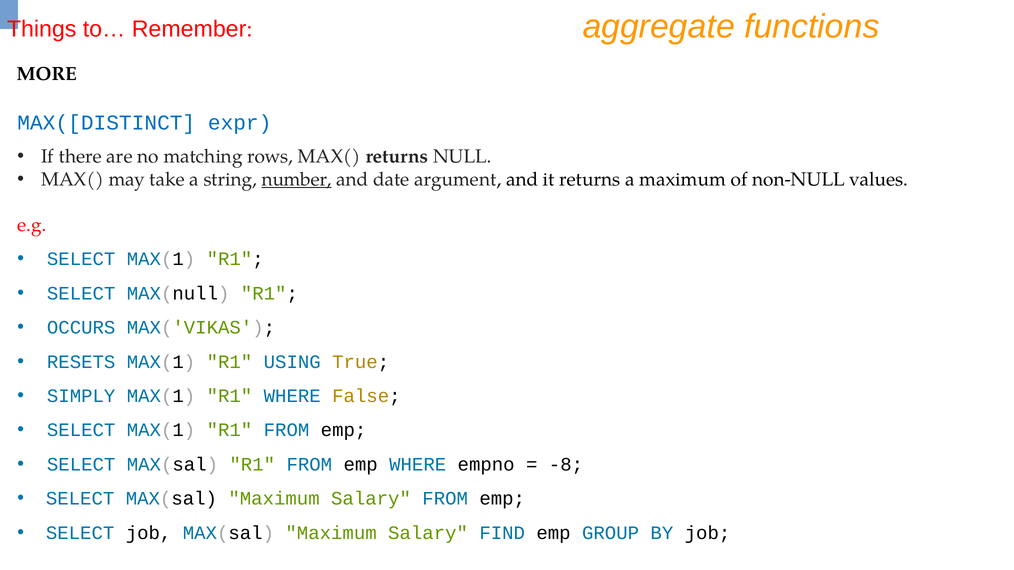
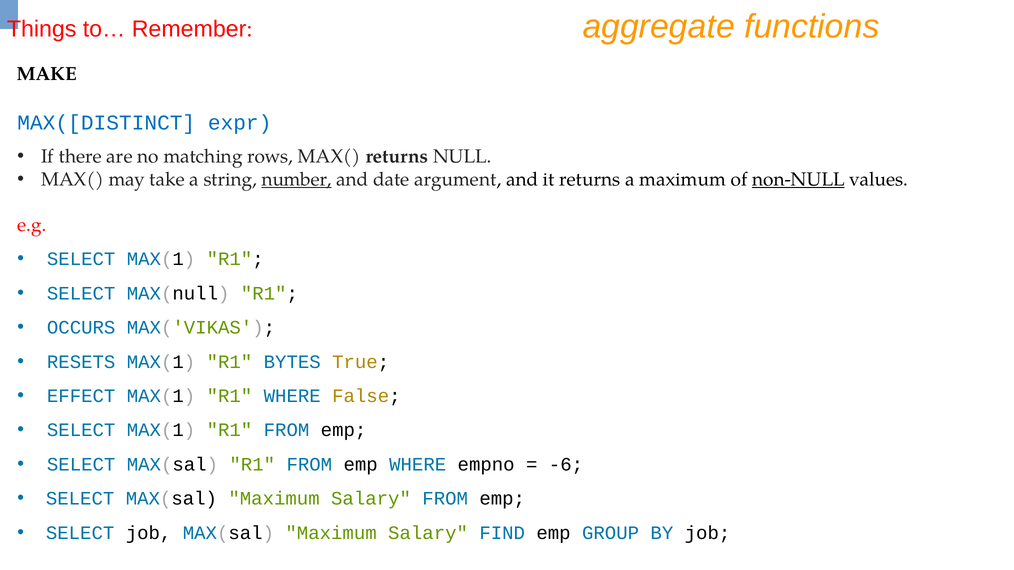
MORE: MORE -> MAKE
non-NULL underline: none -> present
USING: USING -> BYTES
SIMPLY: SIMPLY -> EFFECT
-8: -8 -> -6
